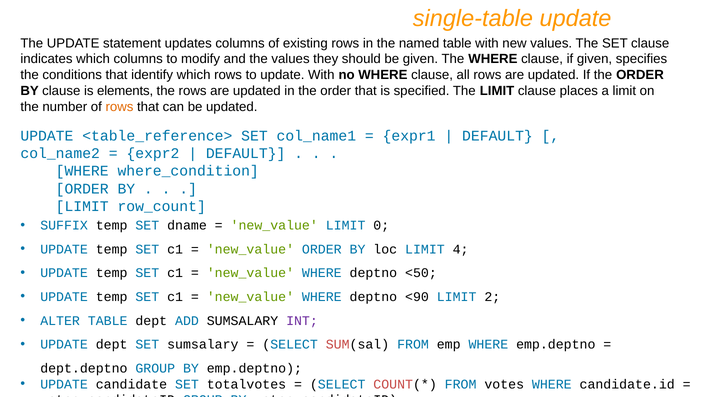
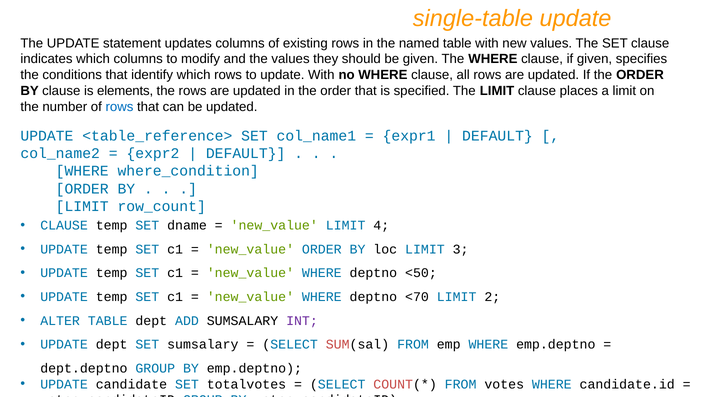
rows at (119, 107) colour: orange -> blue
SUFFIX at (64, 225): SUFFIX -> CLAUSE
0: 0 -> 4
4: 4 -> 3
<90: <90 -> <70
